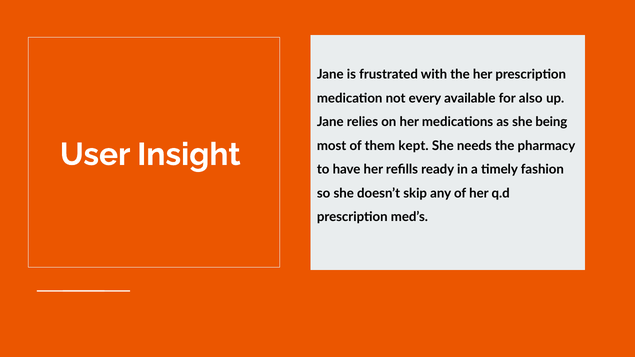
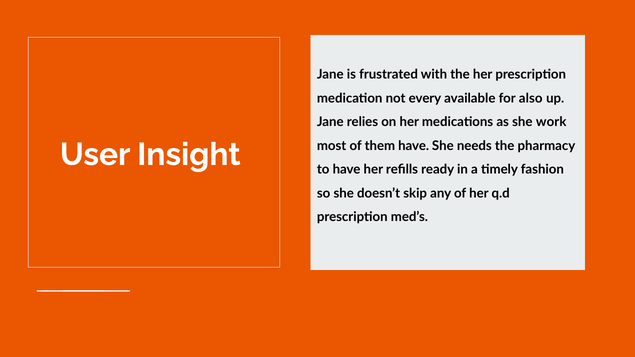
being: being -> work
them kept: kept -> have
